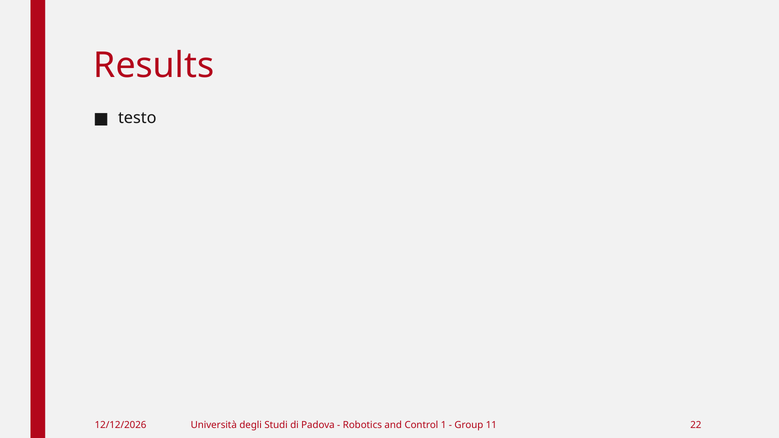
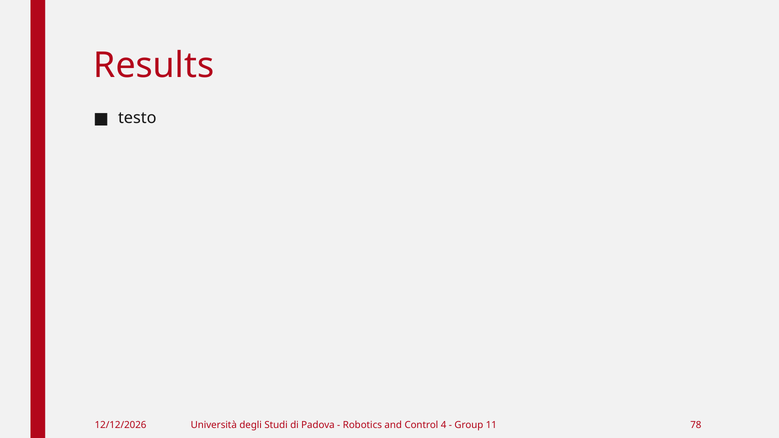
1: 1 -> 4
22: 22 -> 78
